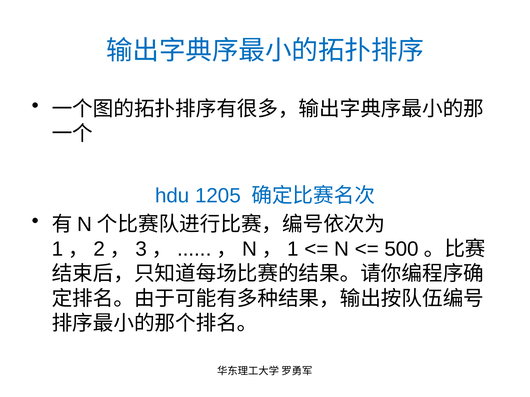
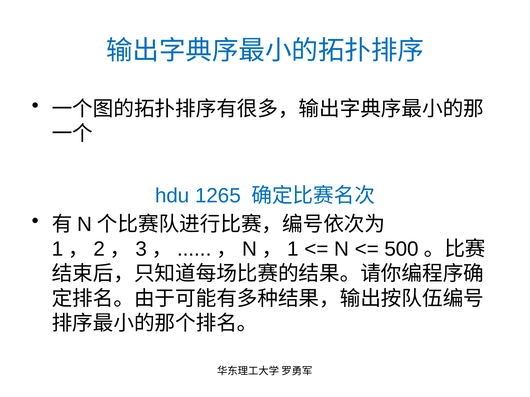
1205: 1205 -> 1265
